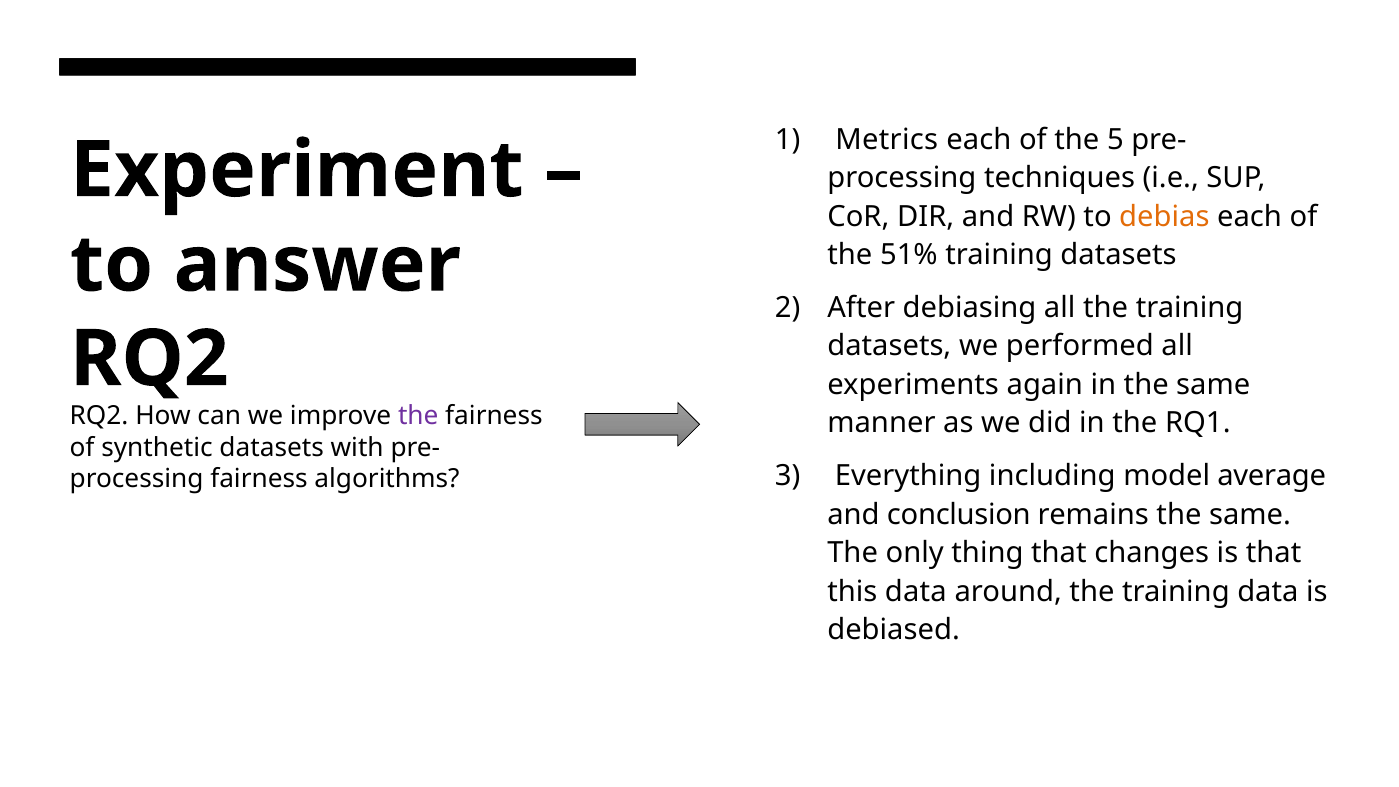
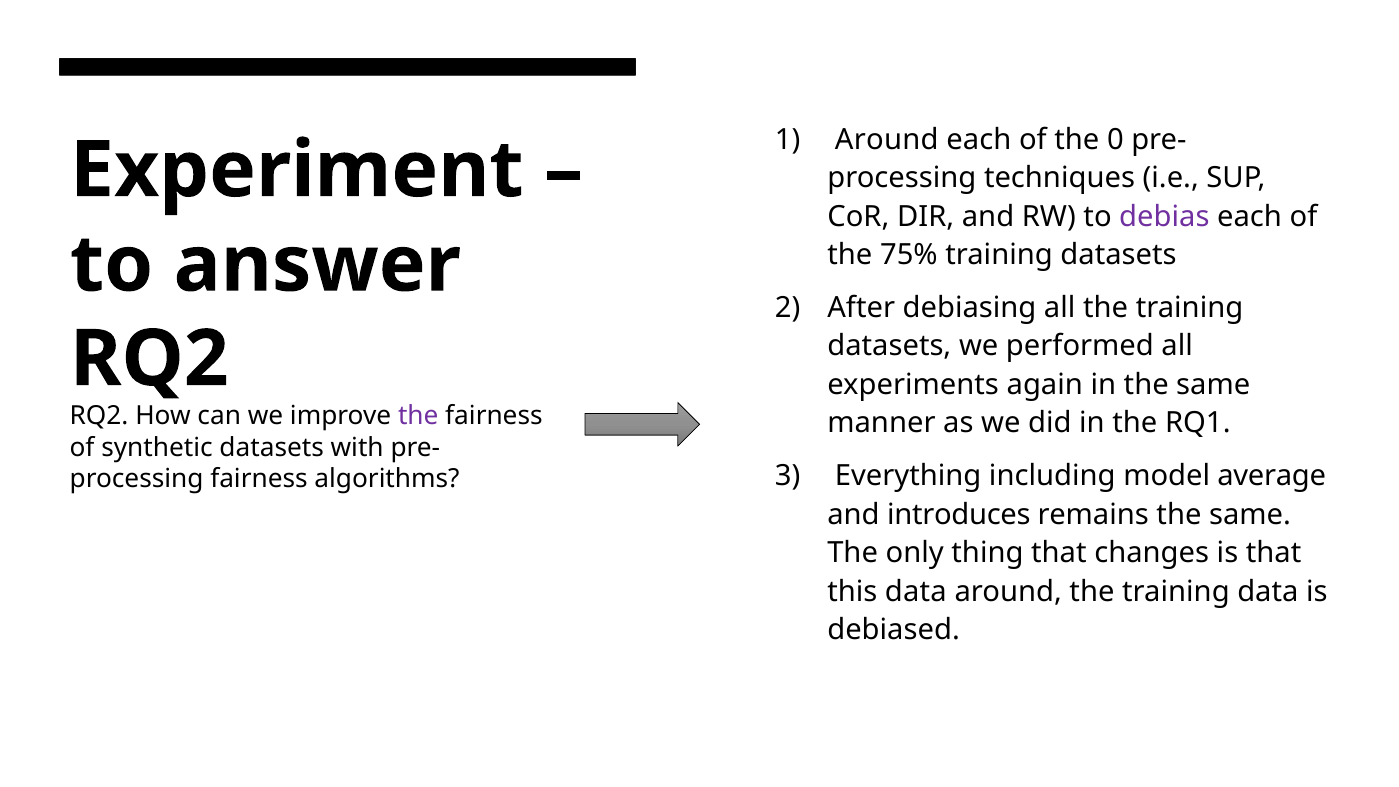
Metrics at (887, 139): Metrics -> Around
5: 5 -> 0
debias colour: orange -> purple
51%: 51% -> 75%
conclusion: conclusion -> introduces
